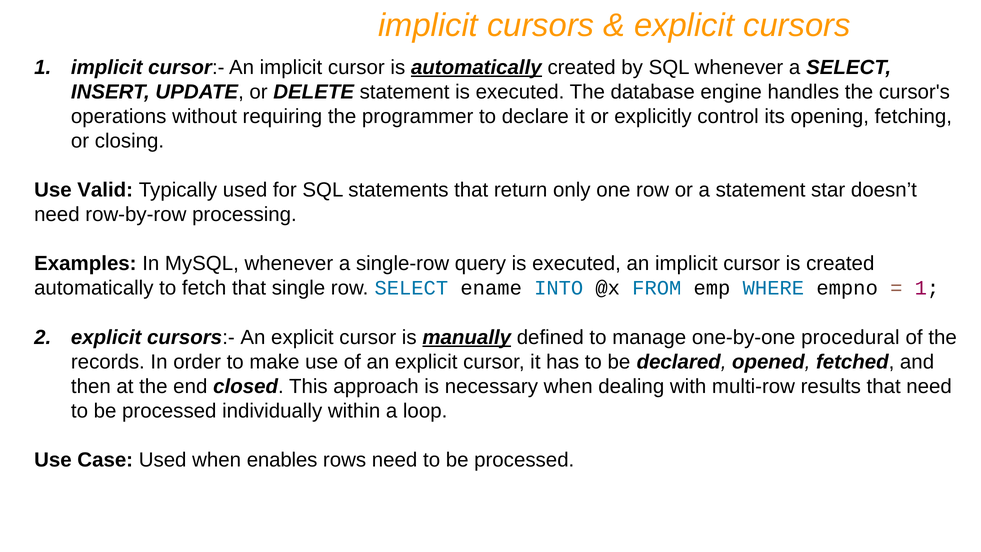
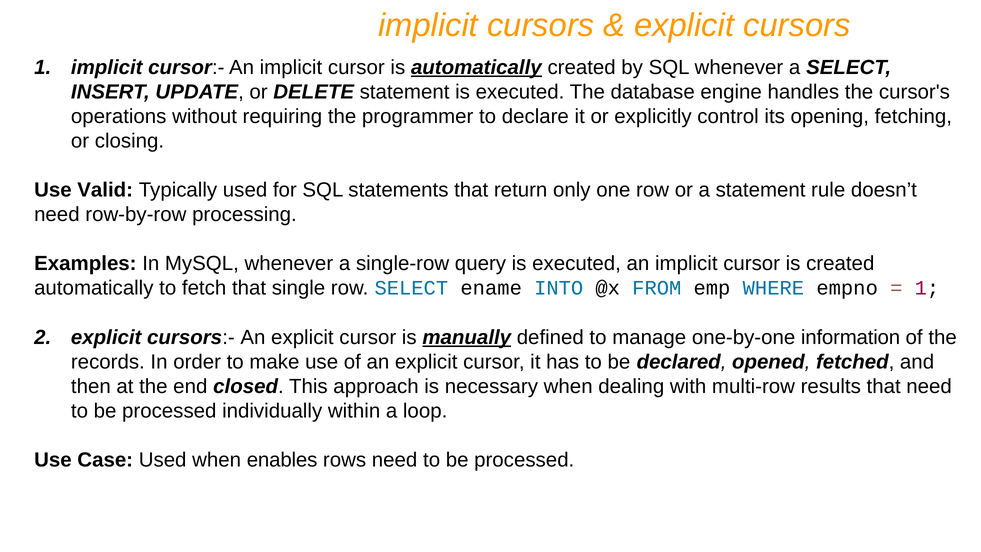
star: star -> rule
procedural: procedural -> information
